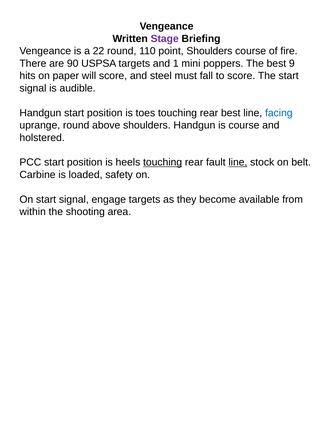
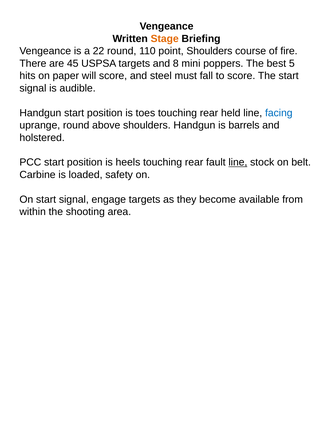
Stage colour: purple -> orange
90: 90 -> 45
1: 1 -> 8
9: 9 -> 5
rear best: best -> held
is course: course -> barrels
touching at (163, 162) underline: present -> none
